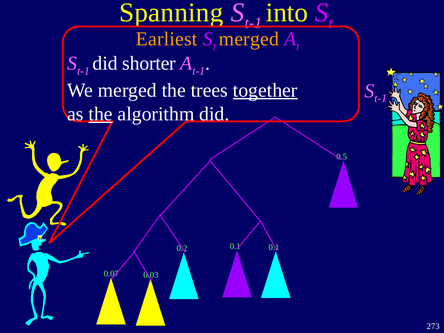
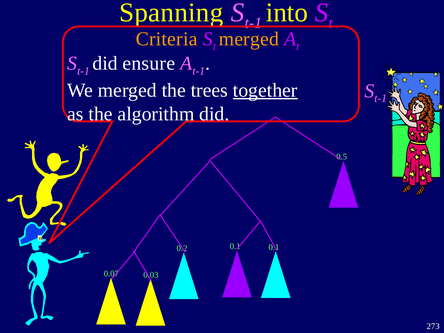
Earliest: Earliest -> Criteria
shorter: shorter -> ensure
the at (101, 114) underline: present -> none
